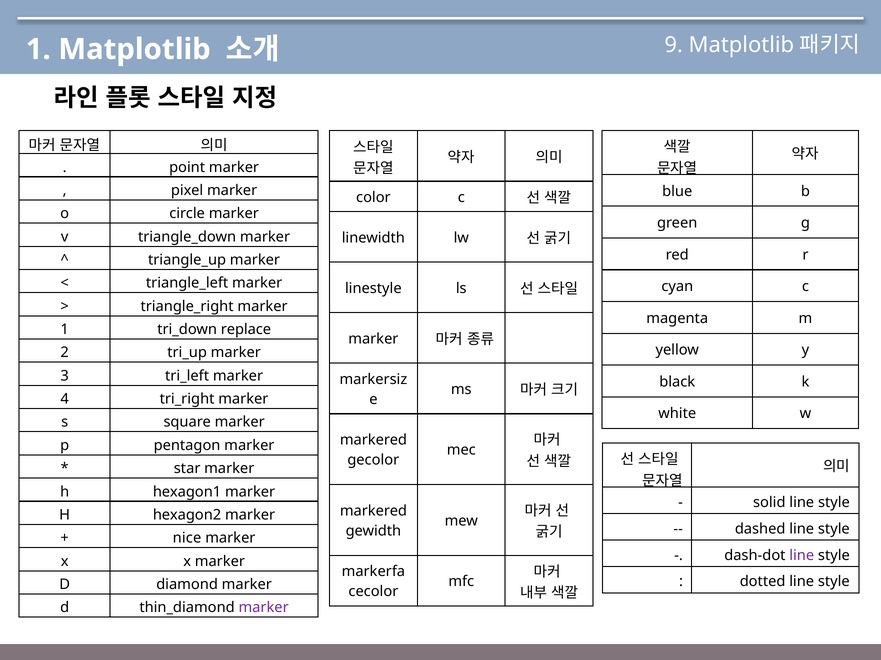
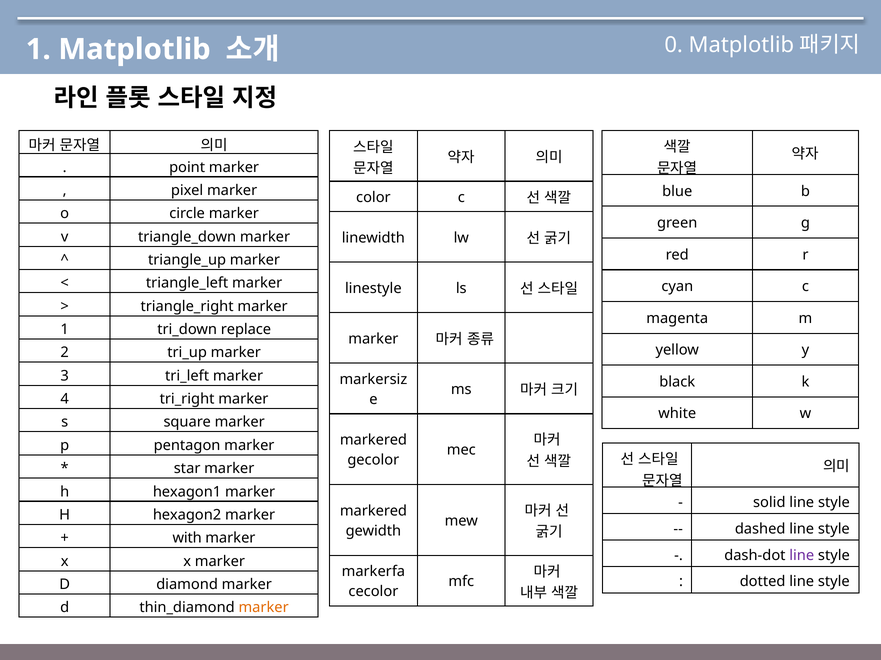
9: 9 -> 0
nice: nice -> with
marker at (264, 608) colour: purple -> orange
